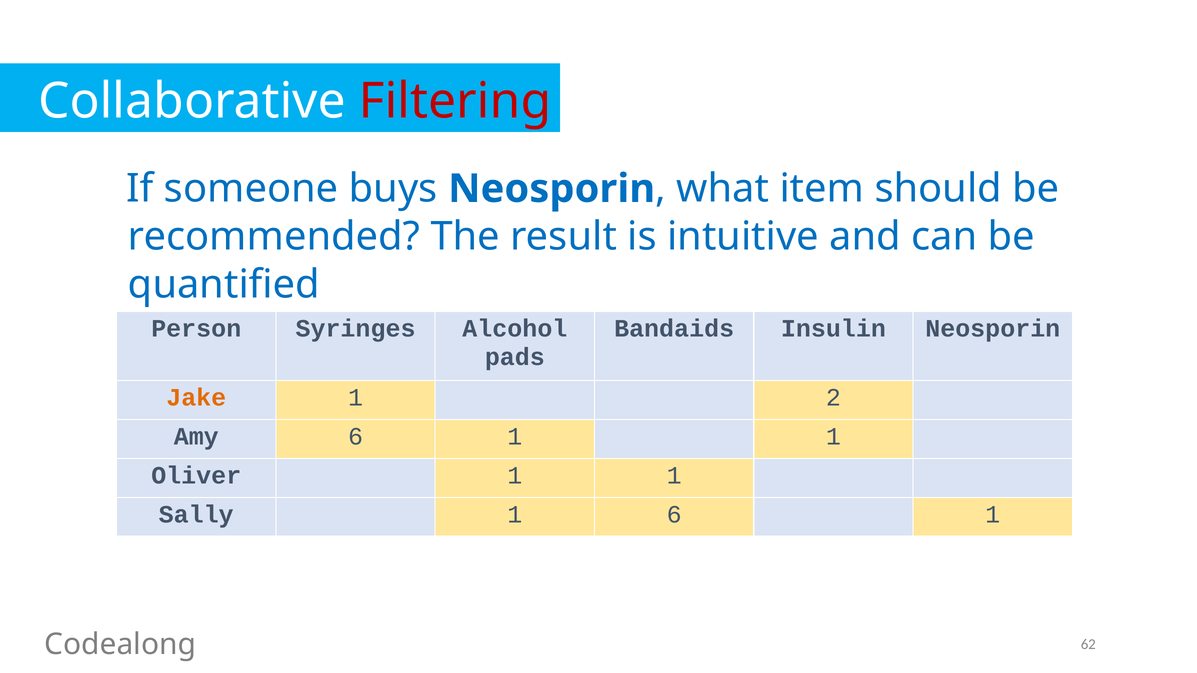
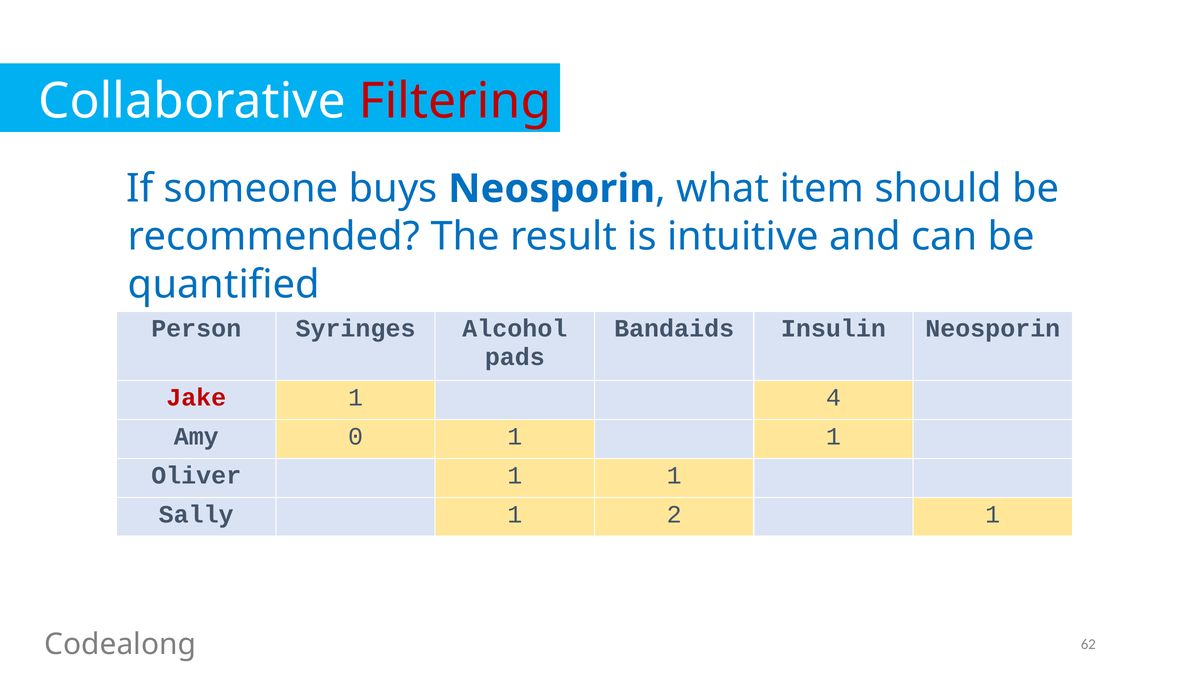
Jake colour: orange -> red
2: 2 -> 4
Amy 6: 6 -> 0
1 6: 6 -> 2
